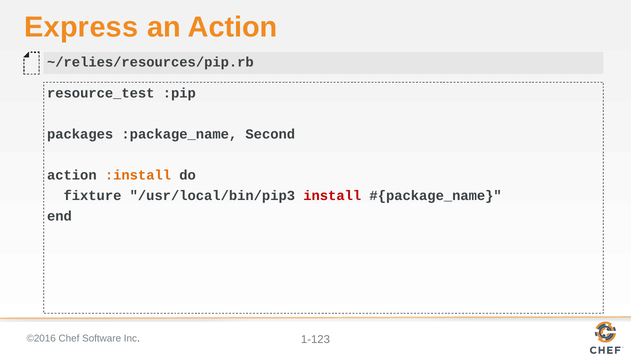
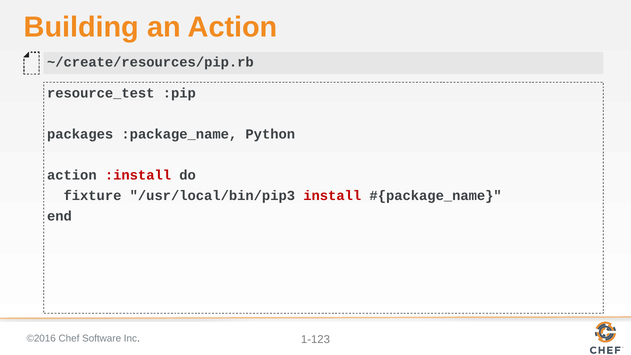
Express: Express -> Building
~/relies/resources/pip.rb: ~/relies/resources/pip.rb -> ~/create/resources/pip.rb
Second: Second -> Python
:install colour: orange -> red
